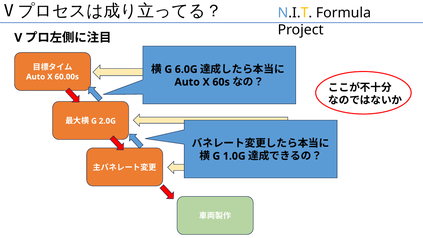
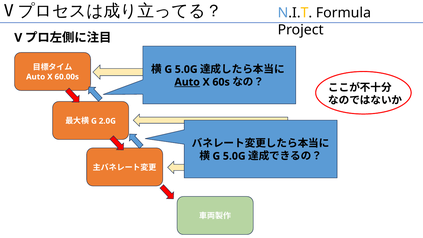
6.0G at (186, 69): 6.0G -> 5.0G
Auto at (187, 82) underline: none -> present
1.0G at (234, 156): 1.0G -> 5.0G
